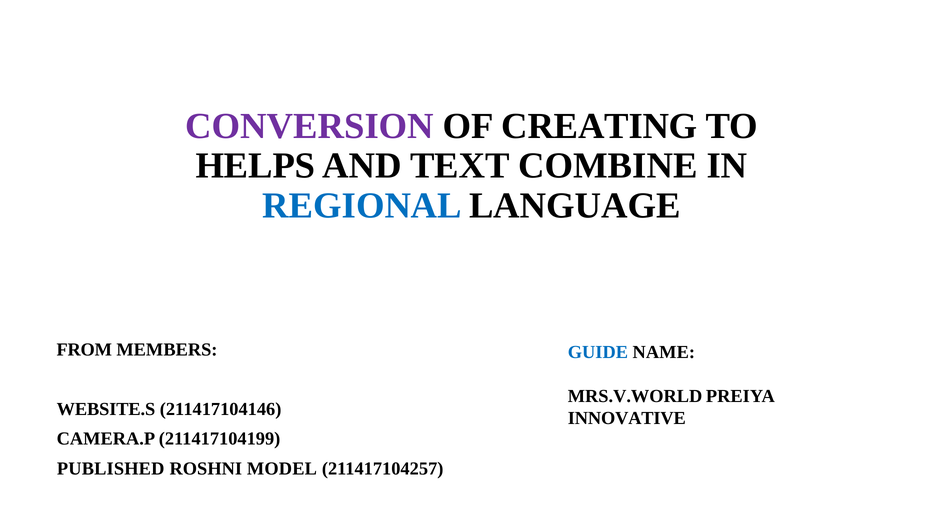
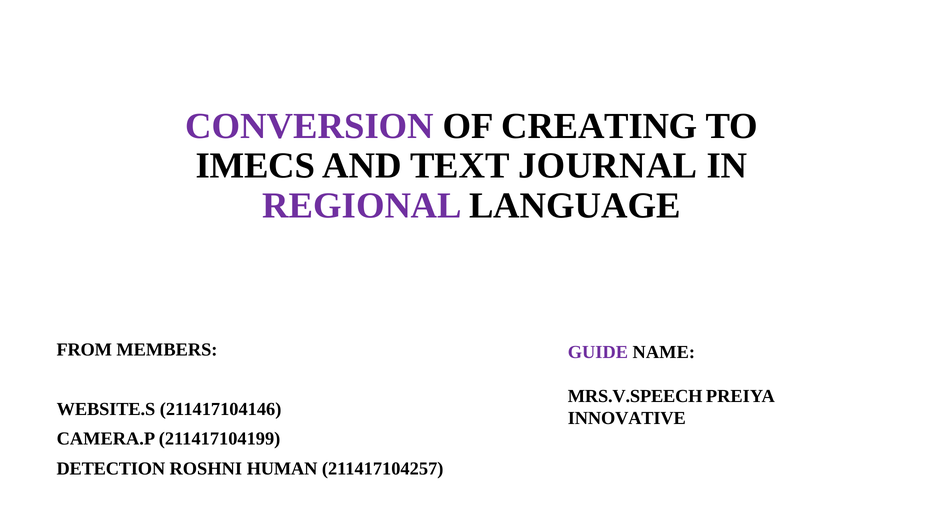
HELPS: HELPS -> IMECS
COMBINE: COMBINE -> JOURNAL
REGIONAL colour: blue -> purple
GUIDE colour: blue -> purple
MRS.V.WORLD: MRS.V.WORLD -> MRS.V.SPEECH
PUBLISHED: PUBLISHED -> DETECTION
MODEL: MODEL -> HUMAN
